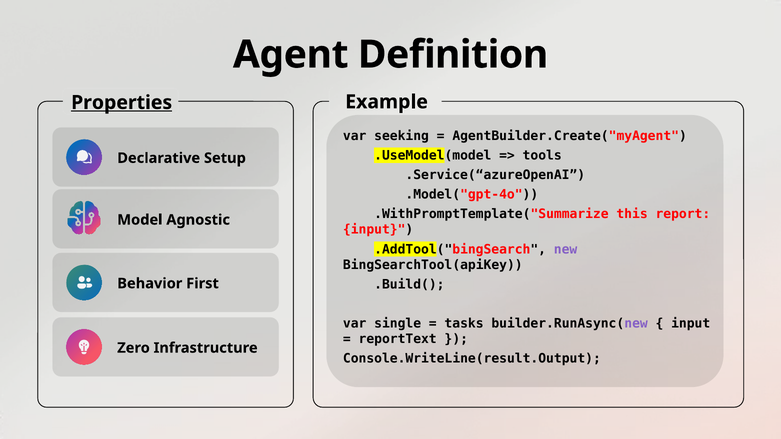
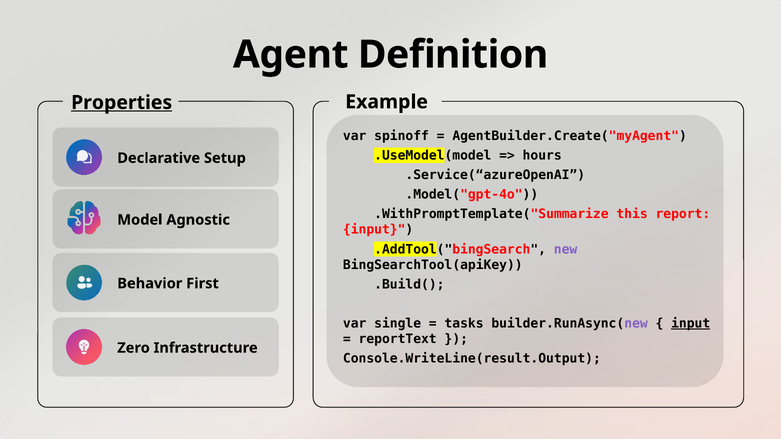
seeking: seeking -> spinoff
tools: tools -> hours
input at (691, 324) underline: none -> present
